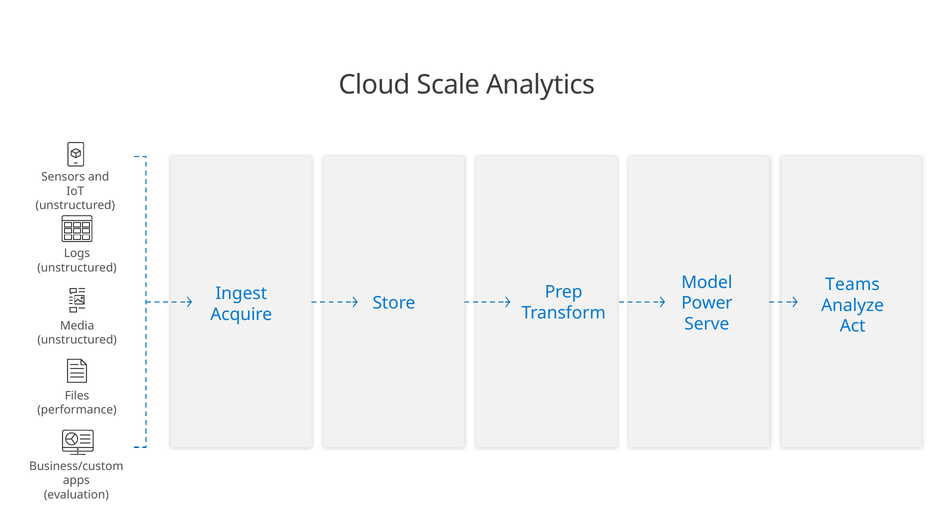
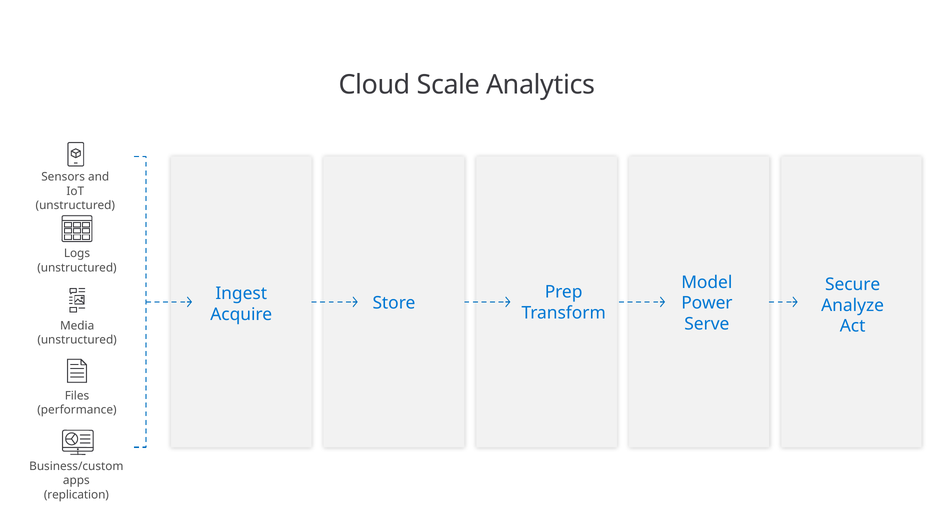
Teams: Teams -> Secure
evaluation: evaluation -> replication
